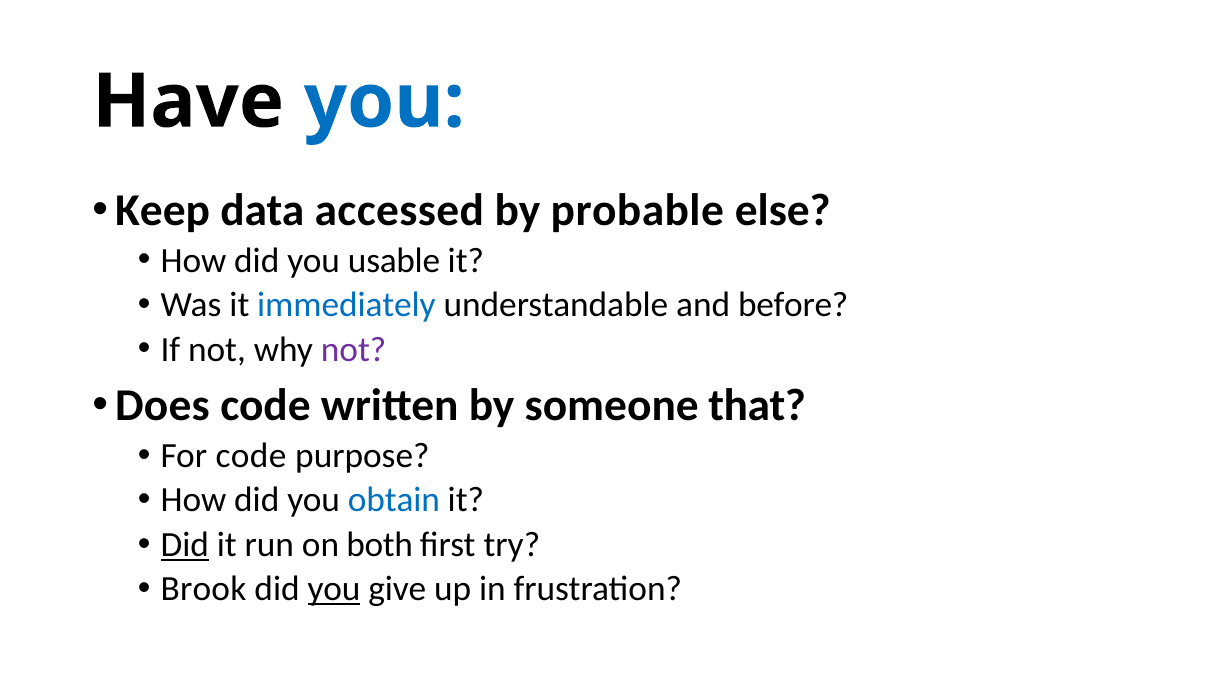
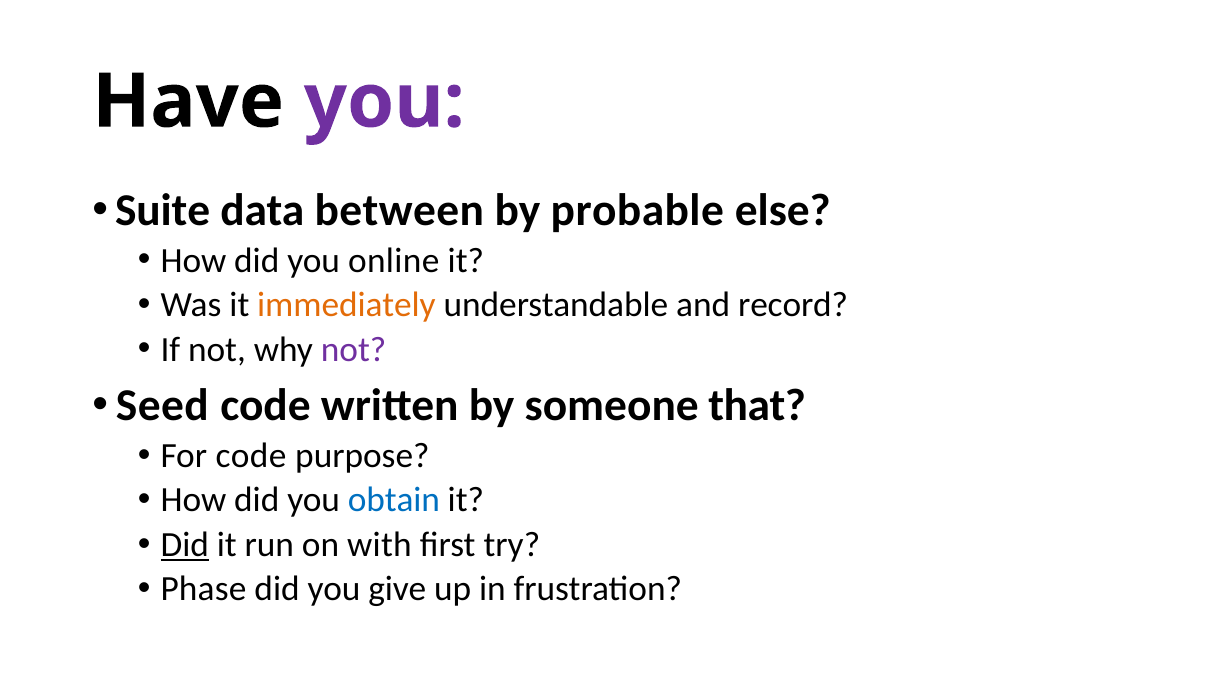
you at (384, 102) colour: blue -> purple
Keep: Keep -> Suite
accessed: accessed -> between
usable: usable -> online
immediately colour: blue -> orange
before: before -> record
Does: Does -> Seed
both: both -> with
Brook: Brook -> Phase
you at (334, 589) underline: present -> none
